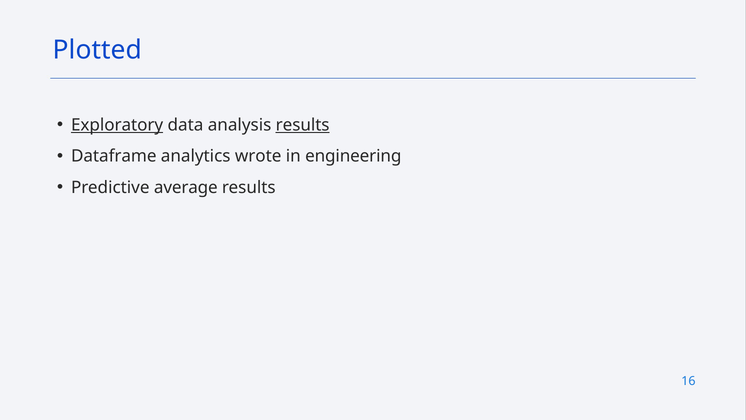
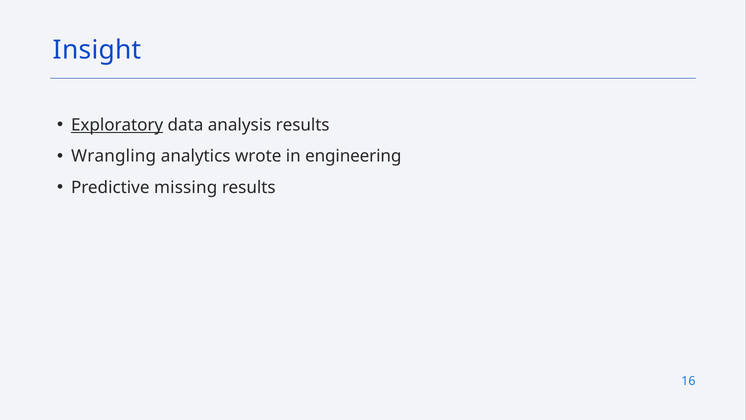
Plotted: Plotted -> Insight
results at (303, 125) underline: present -> none
Dataframe: Dataframe -> Wrangling
average: average -> missing
